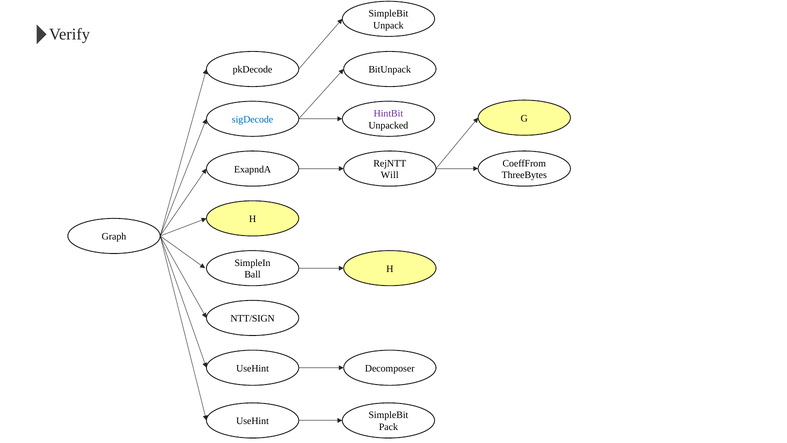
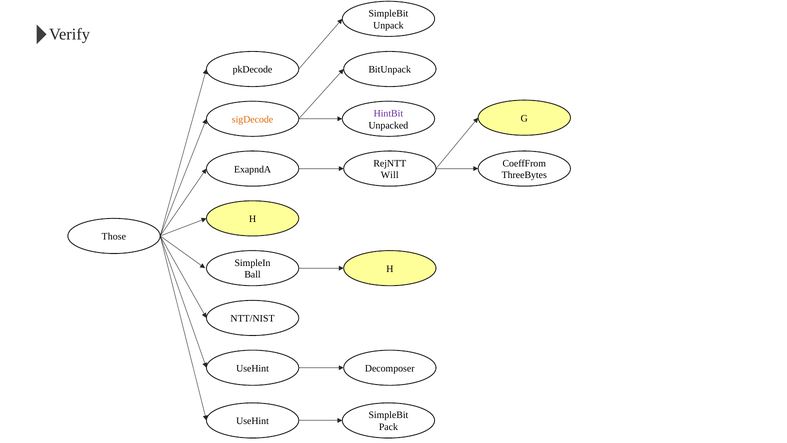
sigDecode colour: blue -> orange
Graph: Graph -> Those
NTT/SIGN: NTT/SIGN -> NTT/NIST
